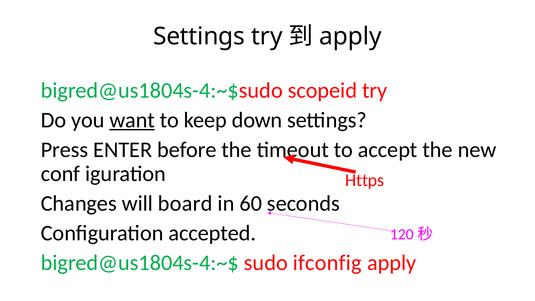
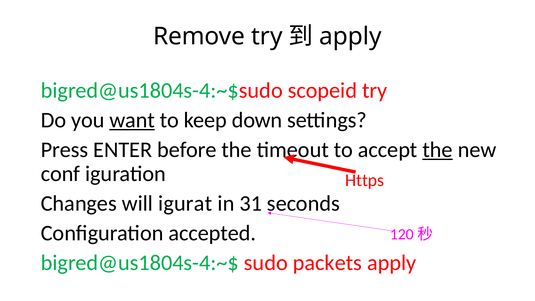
Settings at (199, 36): Settings -> Remove
the at (438, 150) underline: none -> present
board: board -> igurat
60: 60 -> 31
ifconfig: ifconfig -> packets
